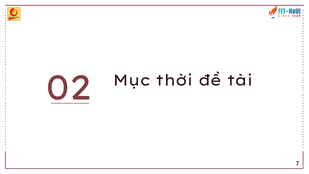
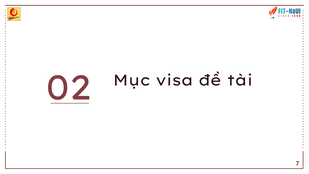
thời: thời -> visa
